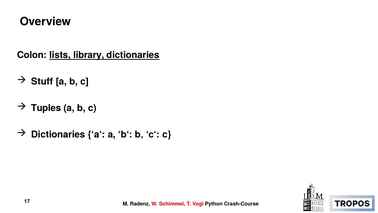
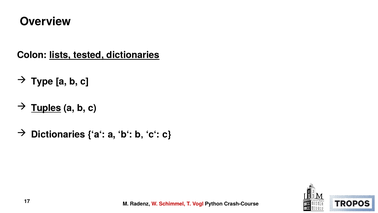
library: library -> tested
Stuff: Stuff -> Type
Tuples underline: none -> present
